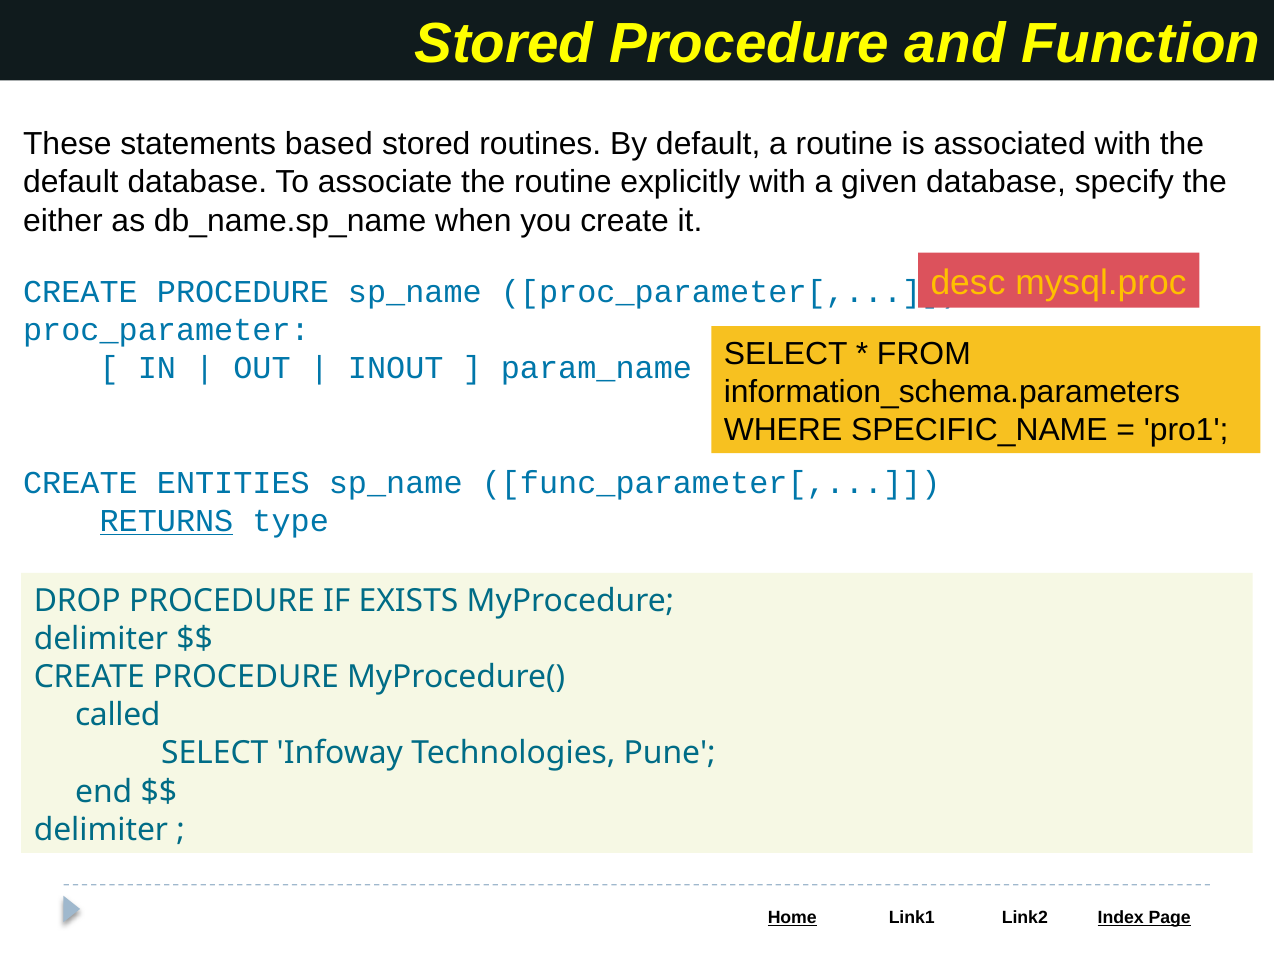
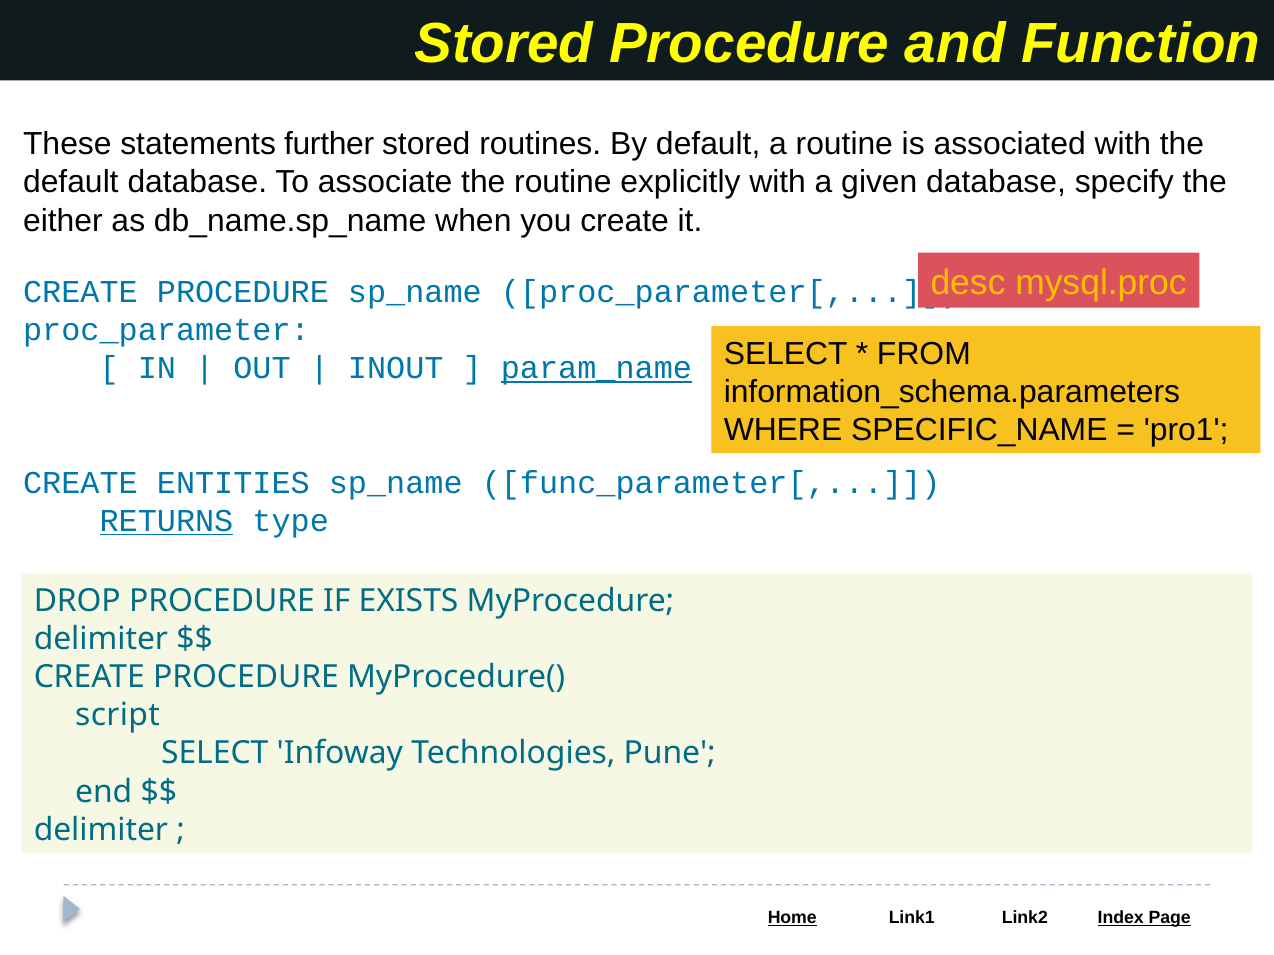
based: based -> further
param_name underline: none -> present
called: called -> script
